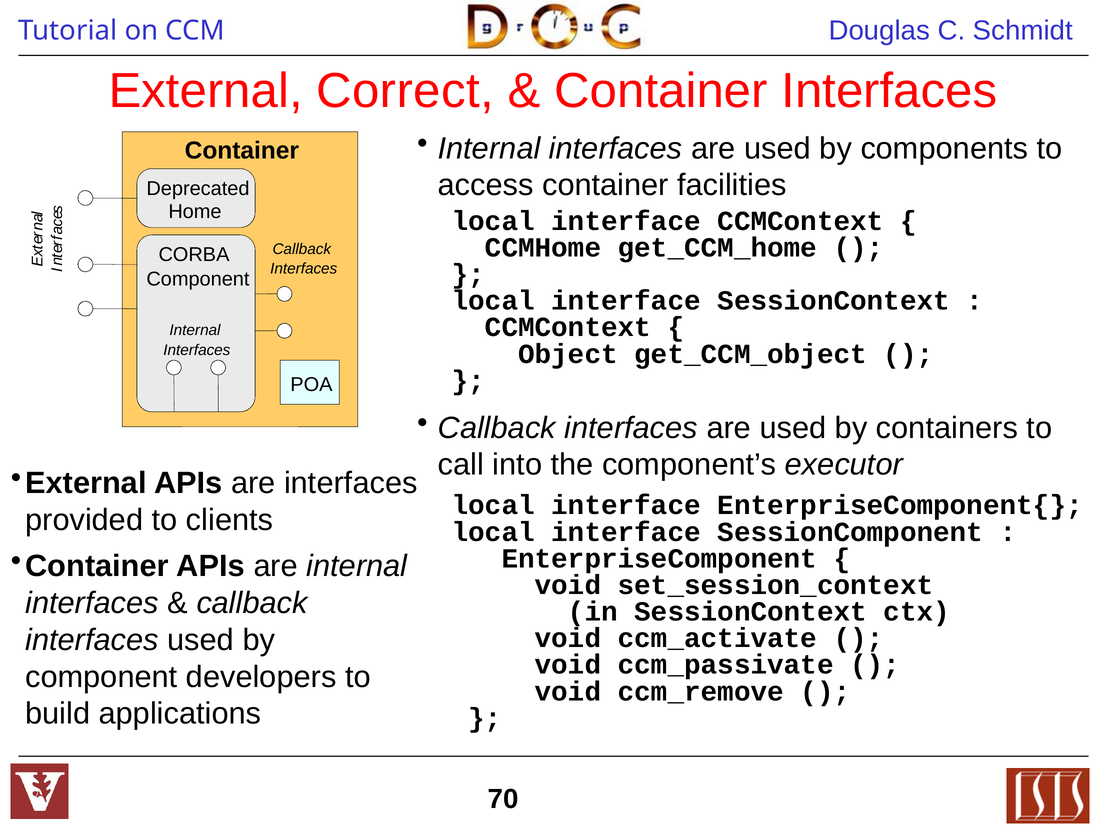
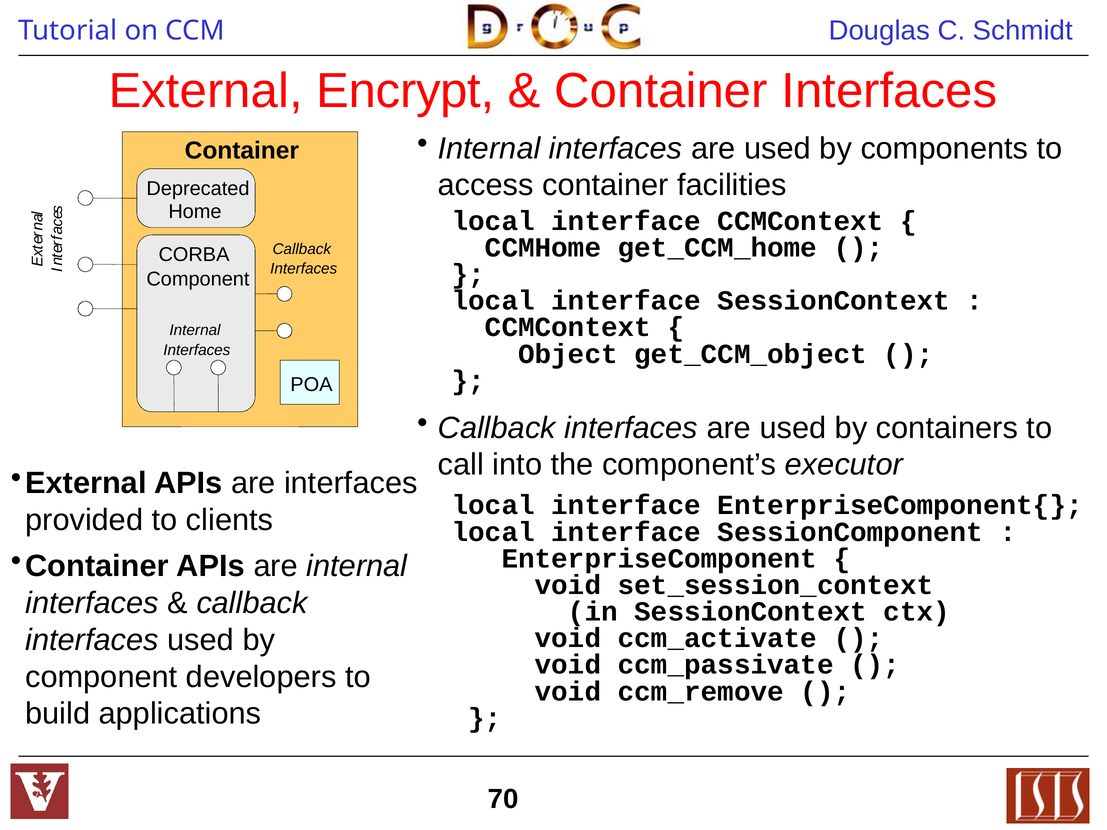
Correct: Correct -> Encrypt
